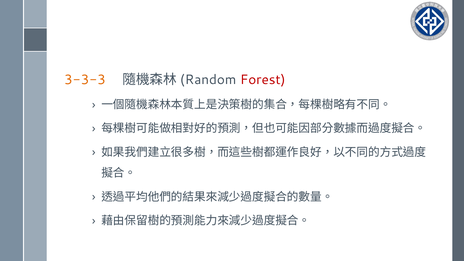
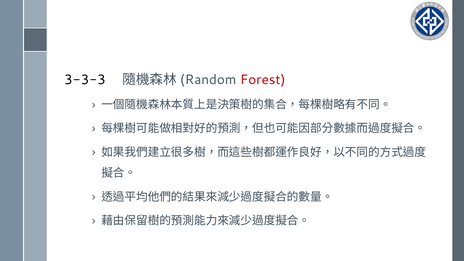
3-3-3 colour: orange -> black
